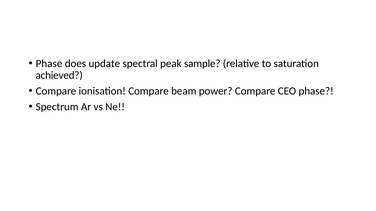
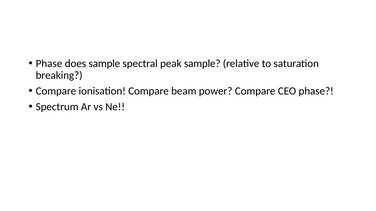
does update: update -> sample
achieved: achieved -> breaking
